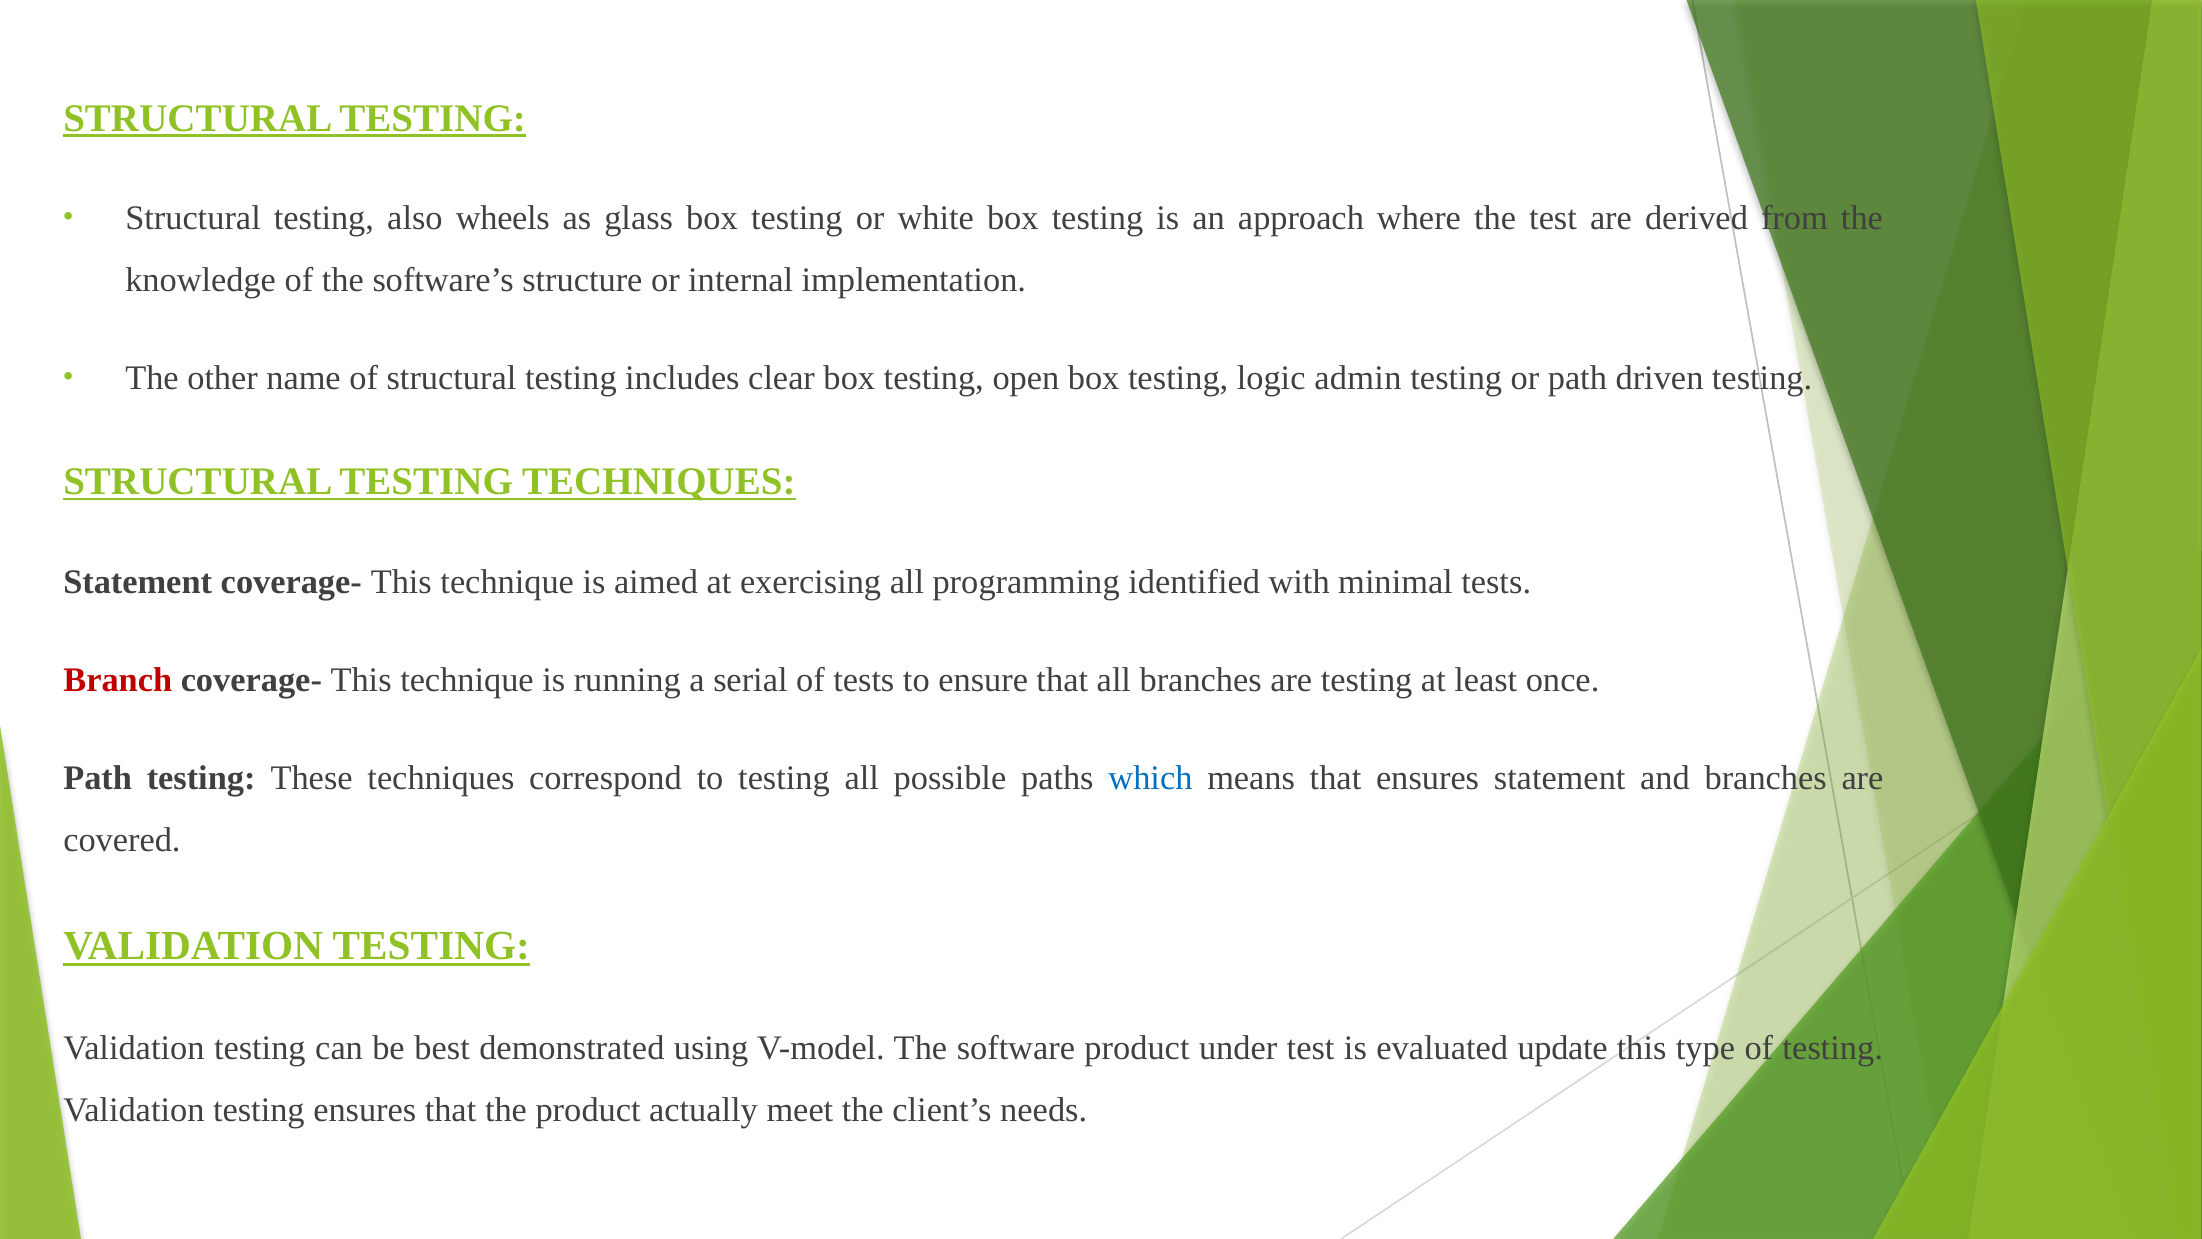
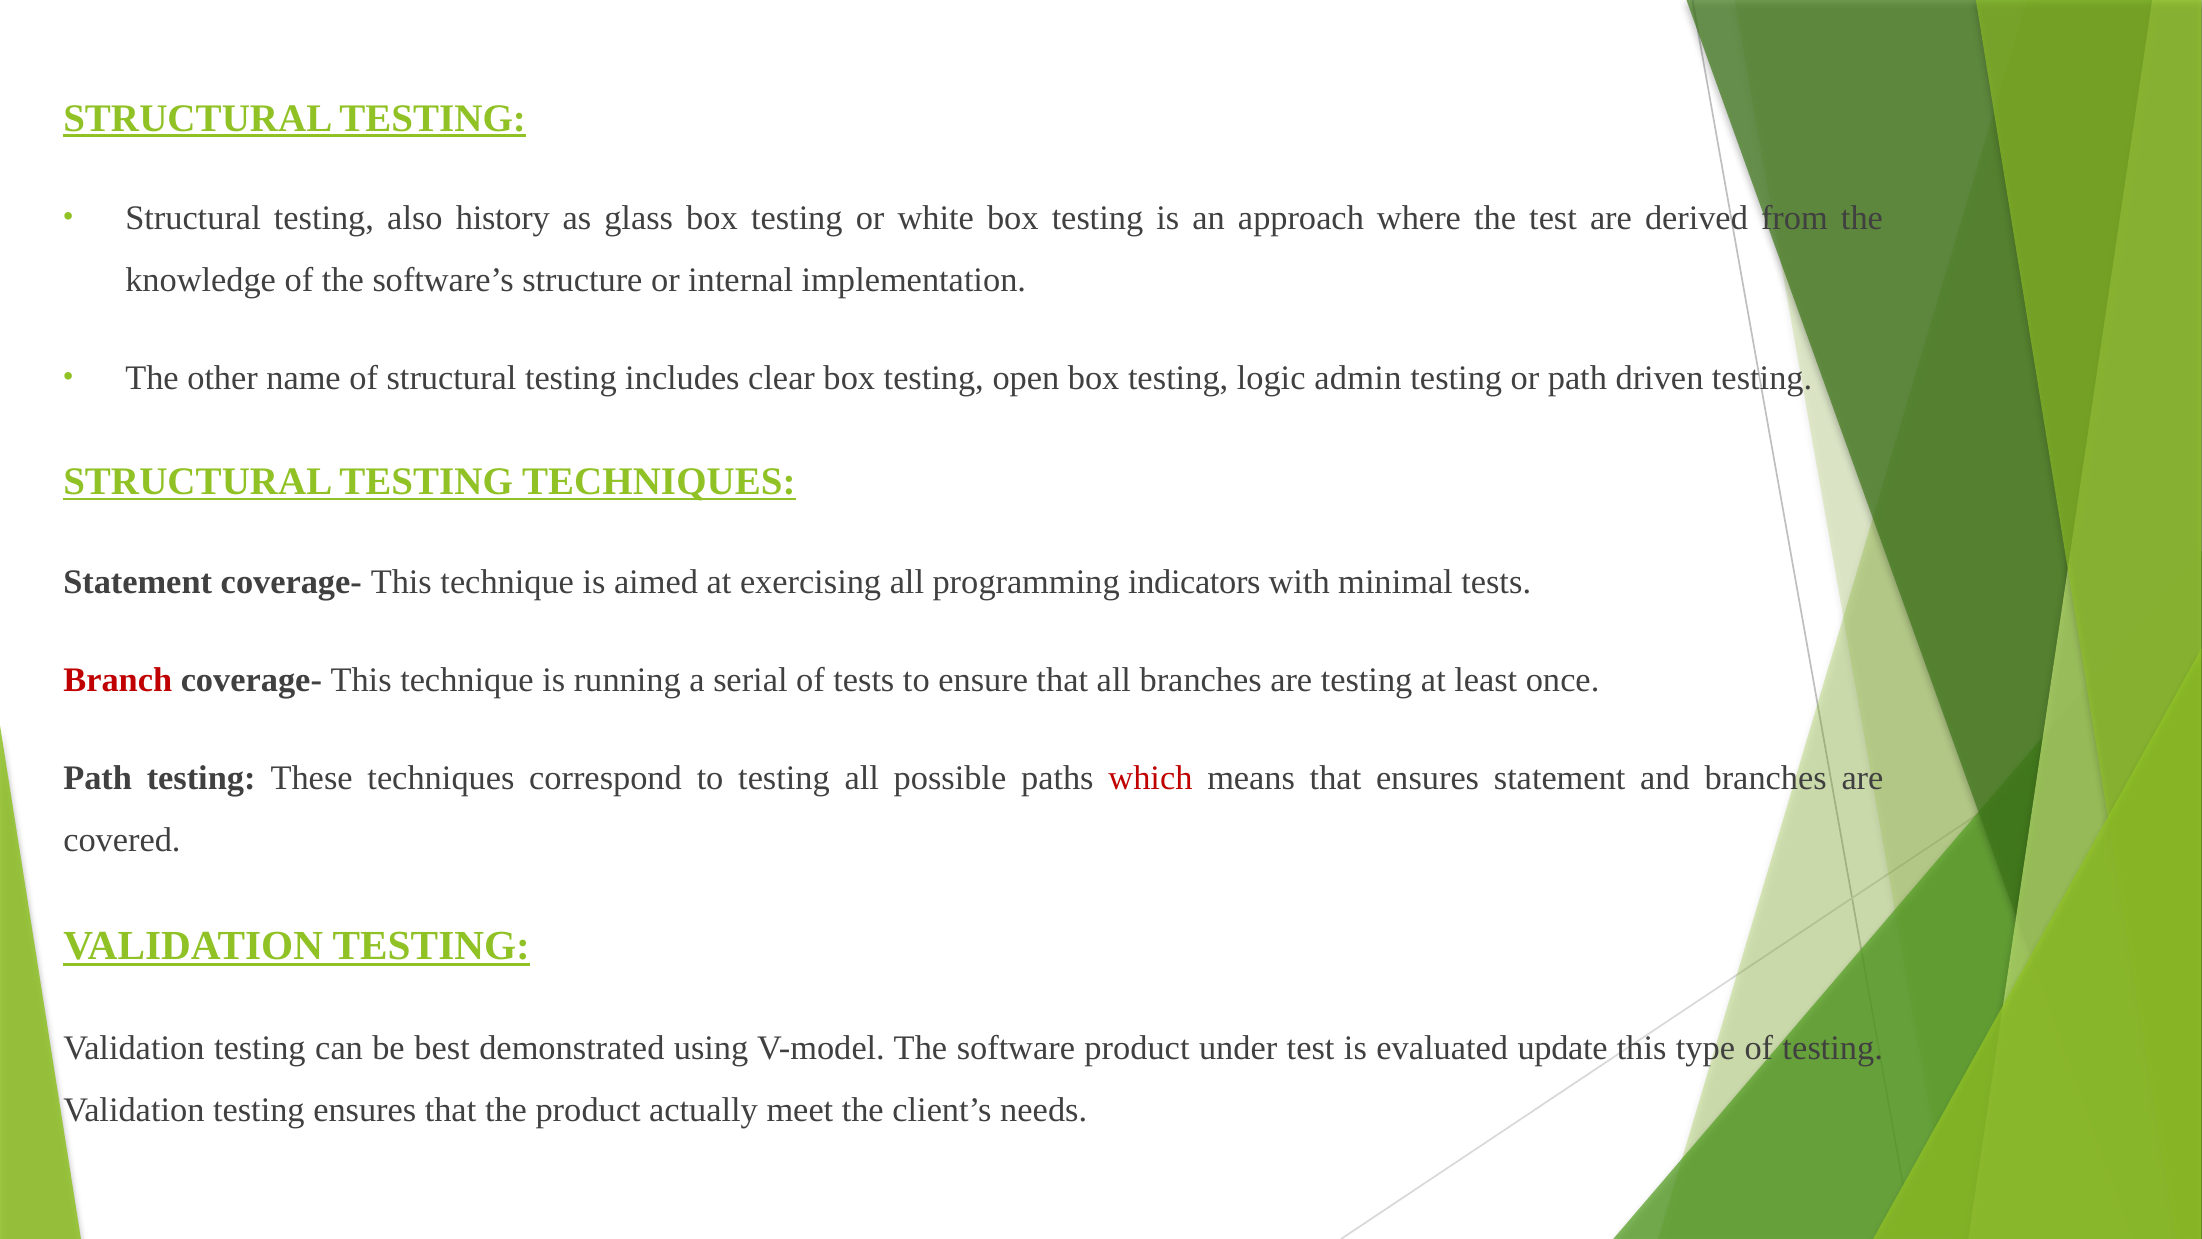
wheels: wheels -> history
identified: identified -> indicators
which colour: blue -> red
